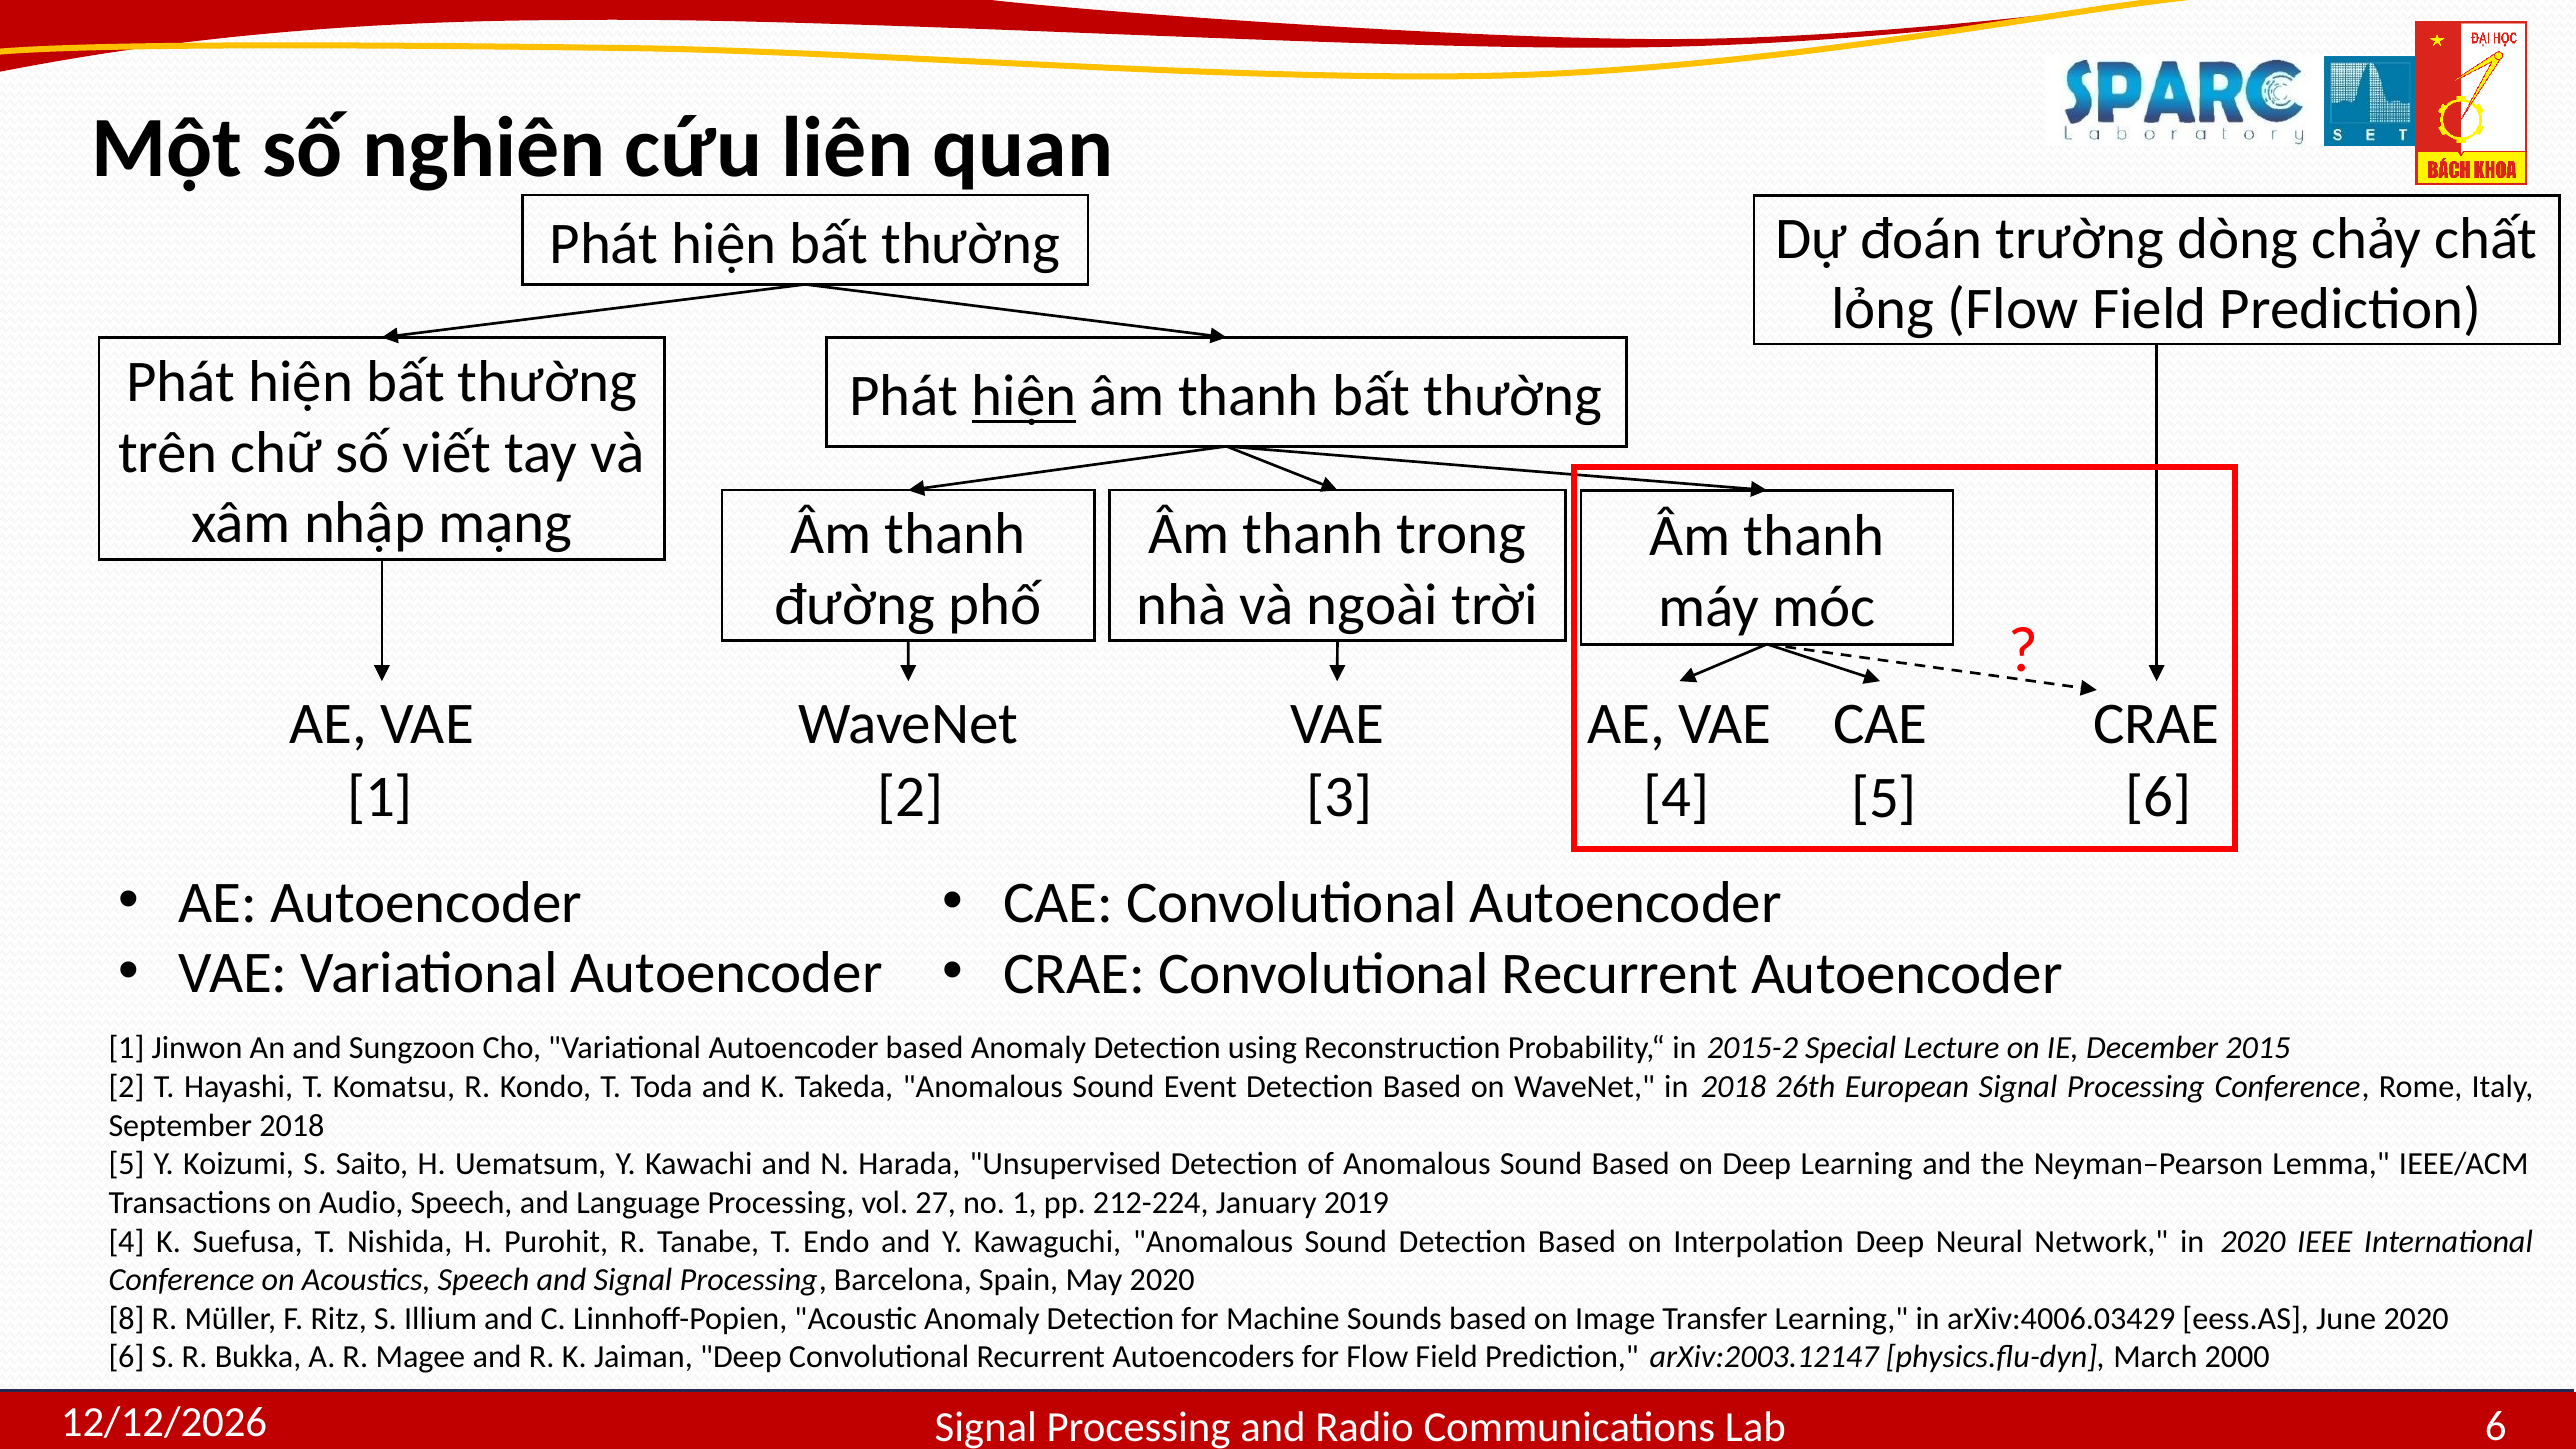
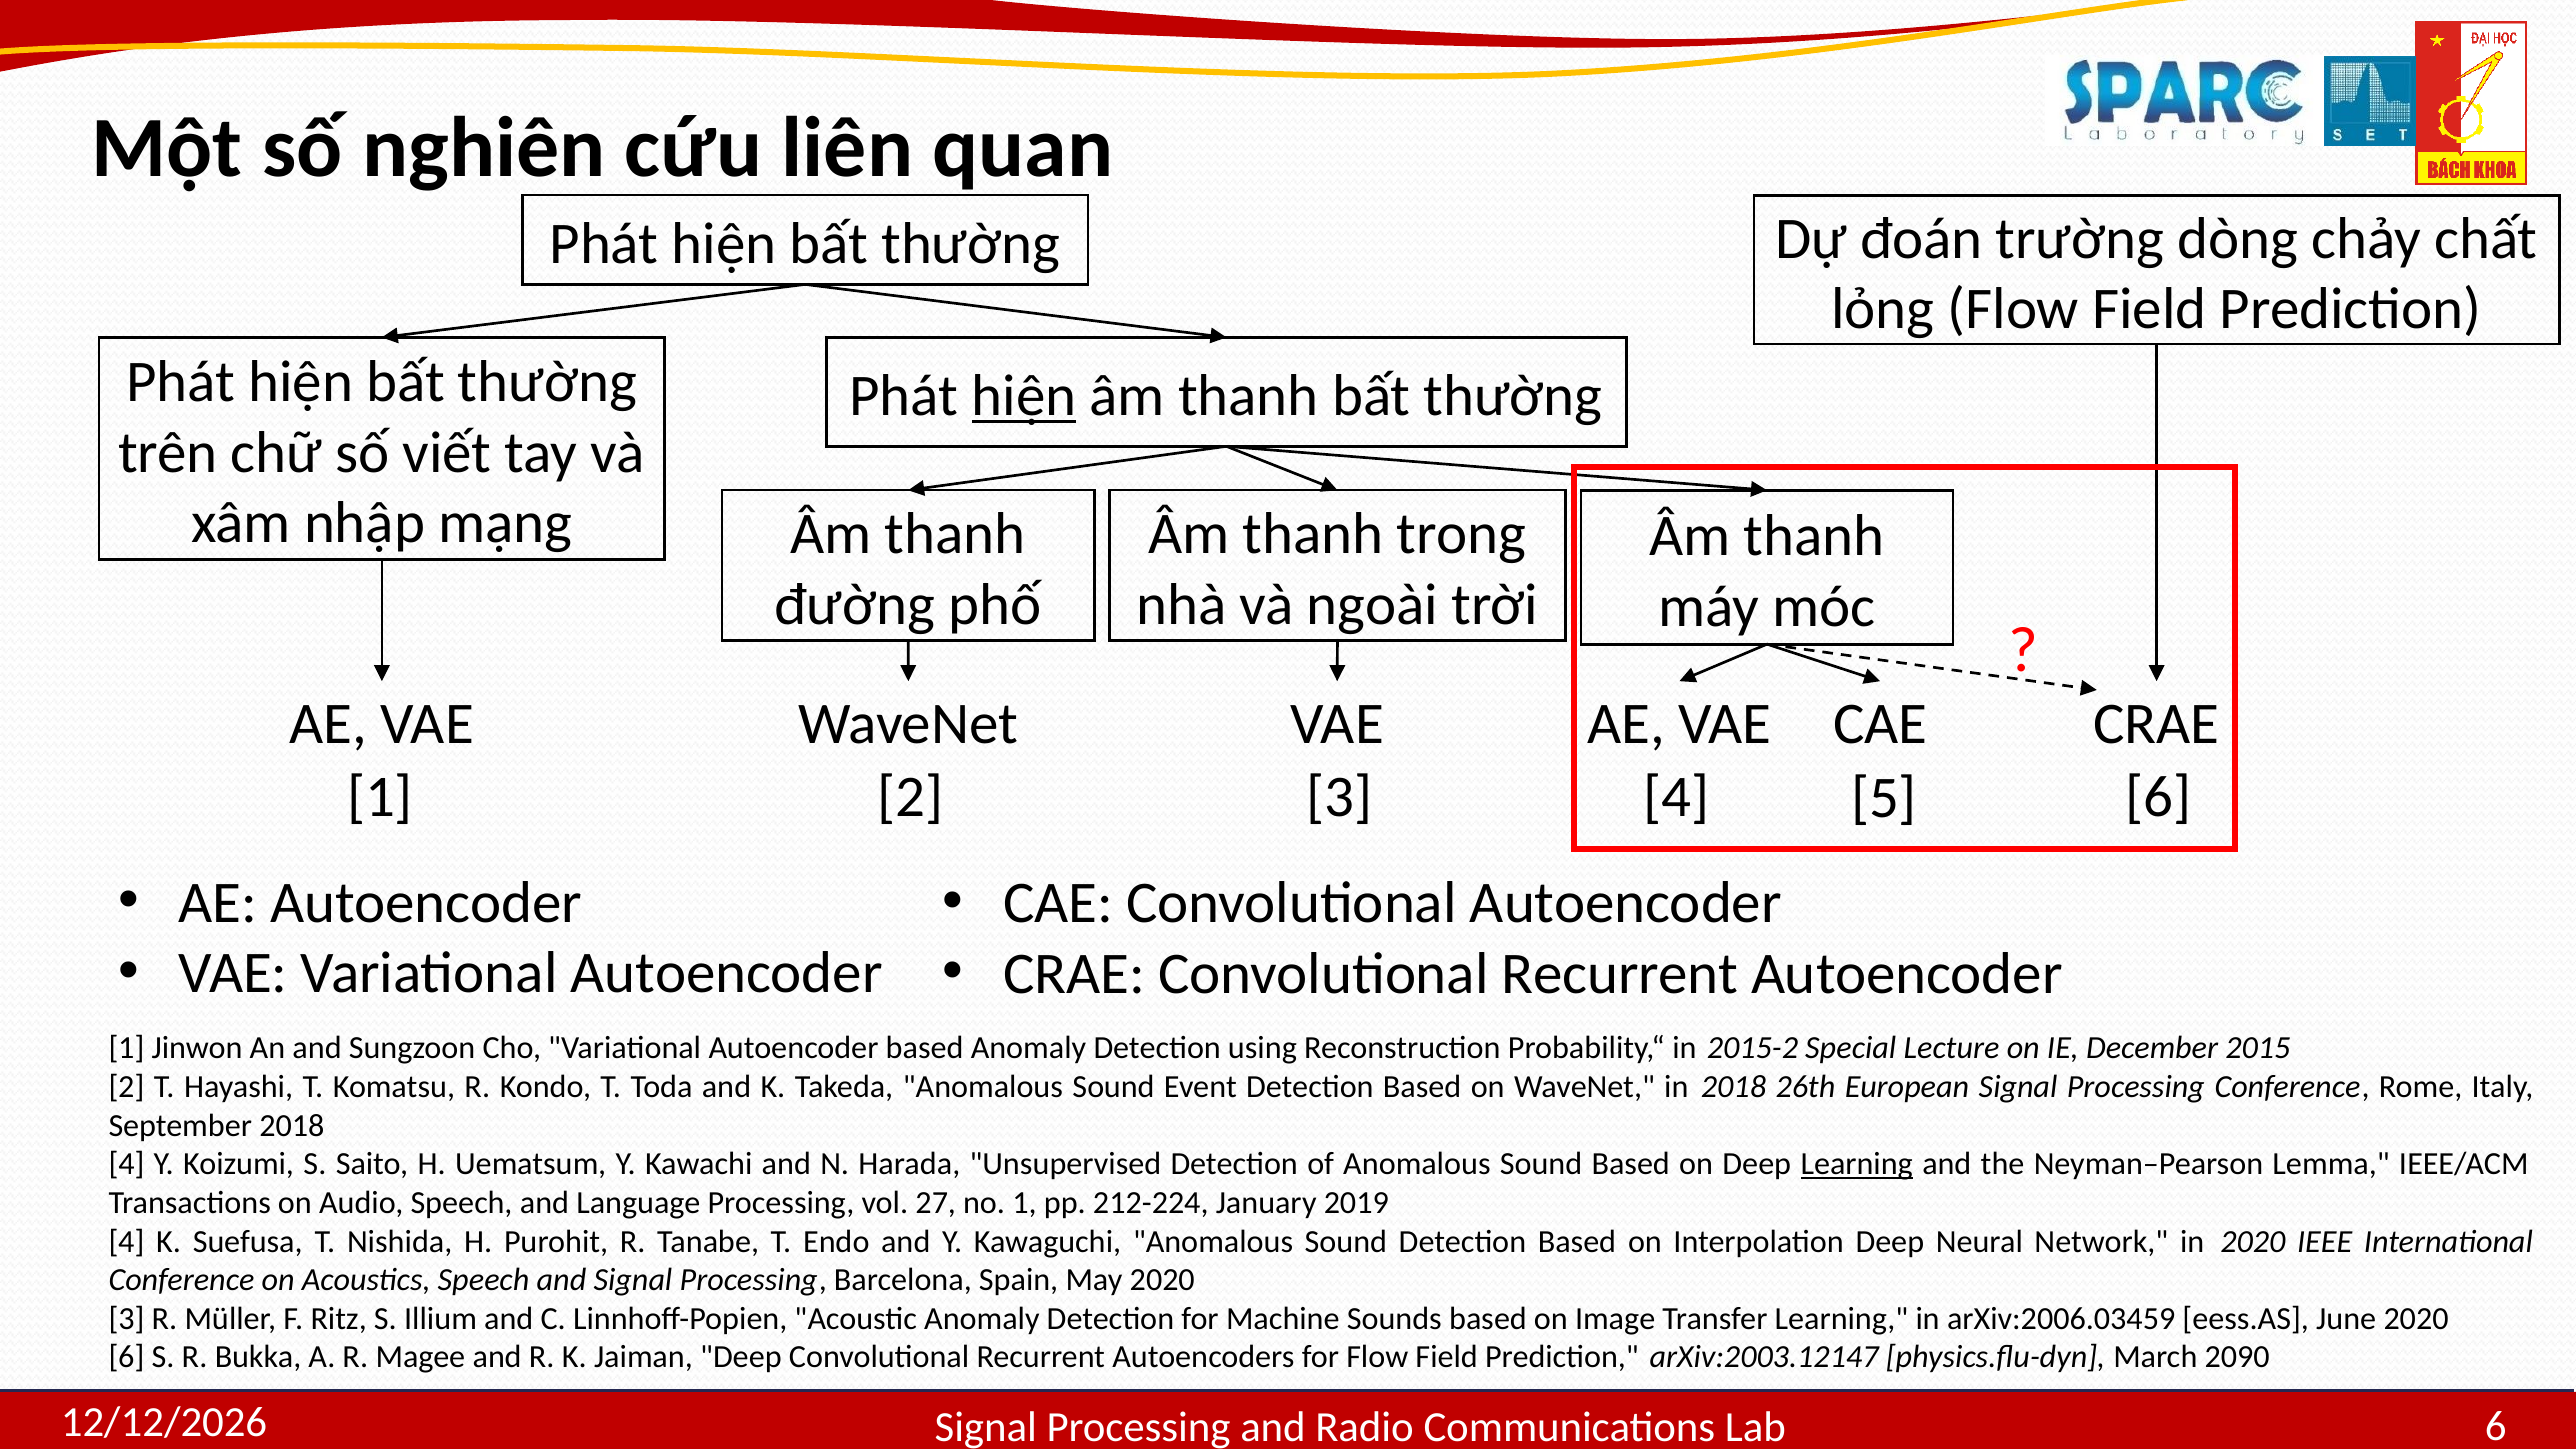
5 at (126, 1164): 5 -> 4
Learning at (1857, 1164) underline: none -> present
8 at (126, 1319): 8 -> 3
arXiv:4006.03429: arXiv:4006.03429 -> arXiv:2006.03459
2000: 2000 -> 2090
